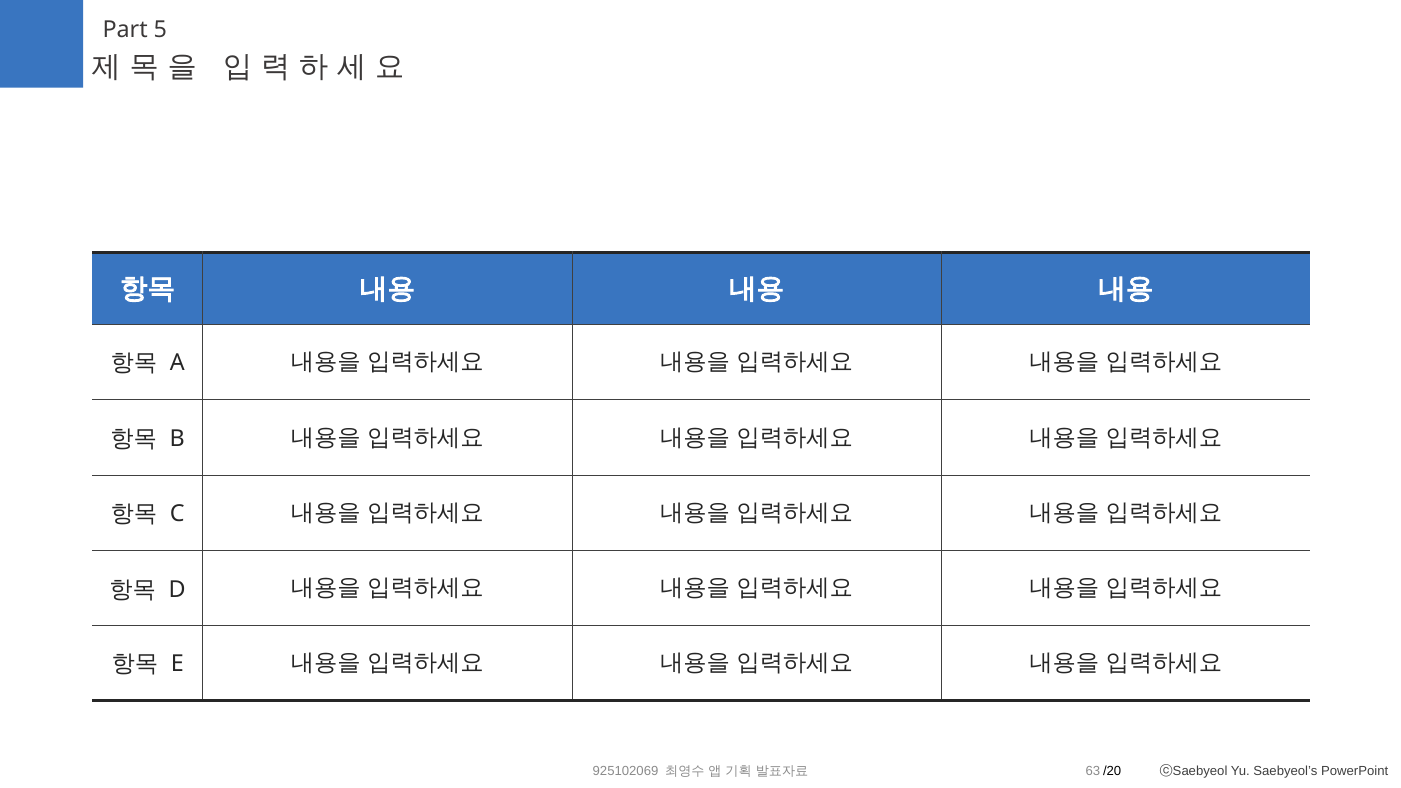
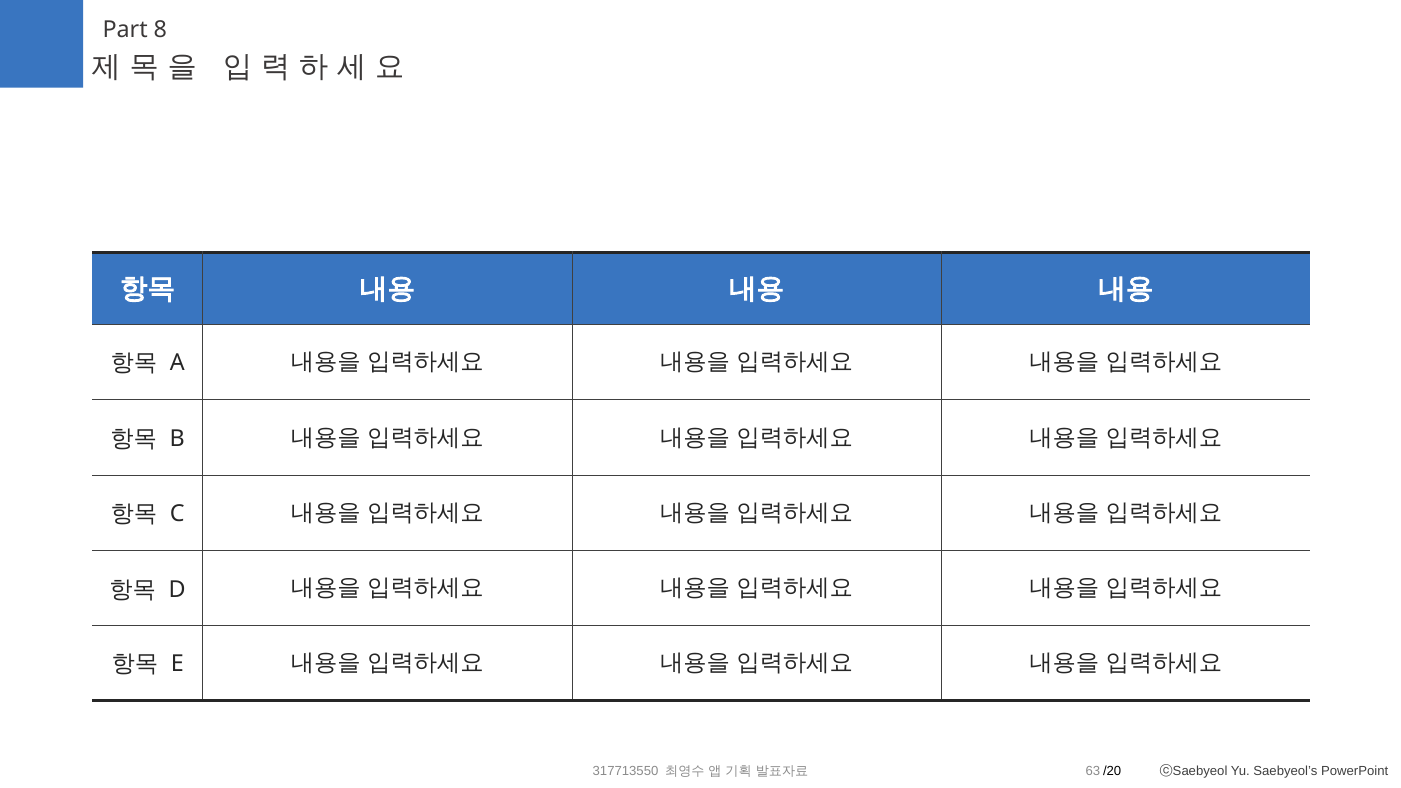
5: 5 -> 8
925102069: 925102069 -> 317713550
